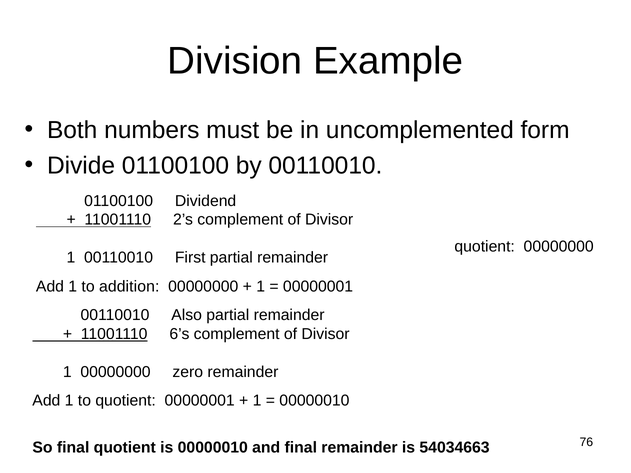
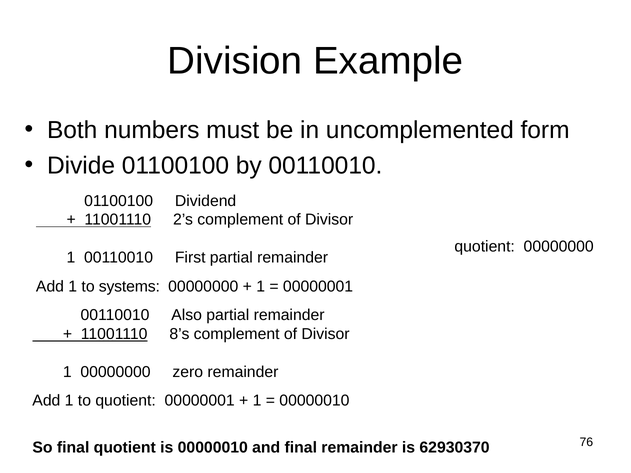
addition: addition -> systems
6’s: 6’s -> 8’s
54034663: 54034663 -> 62930370
